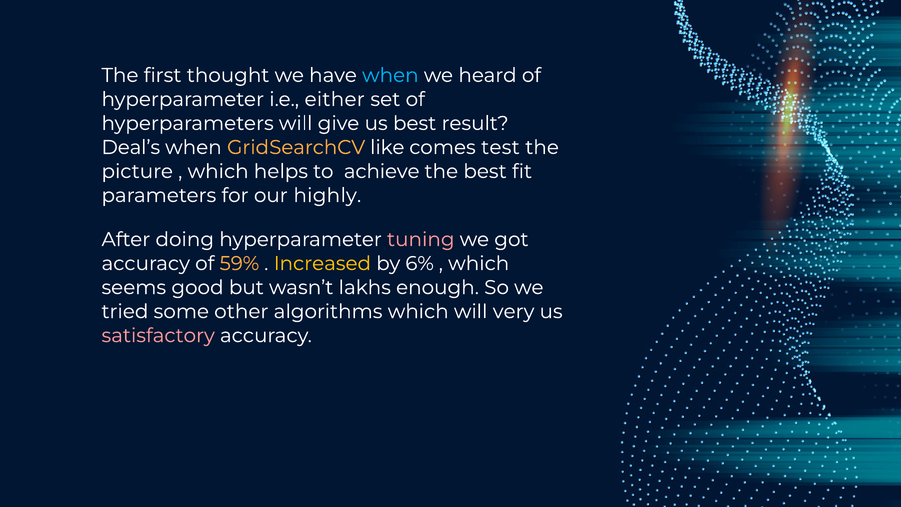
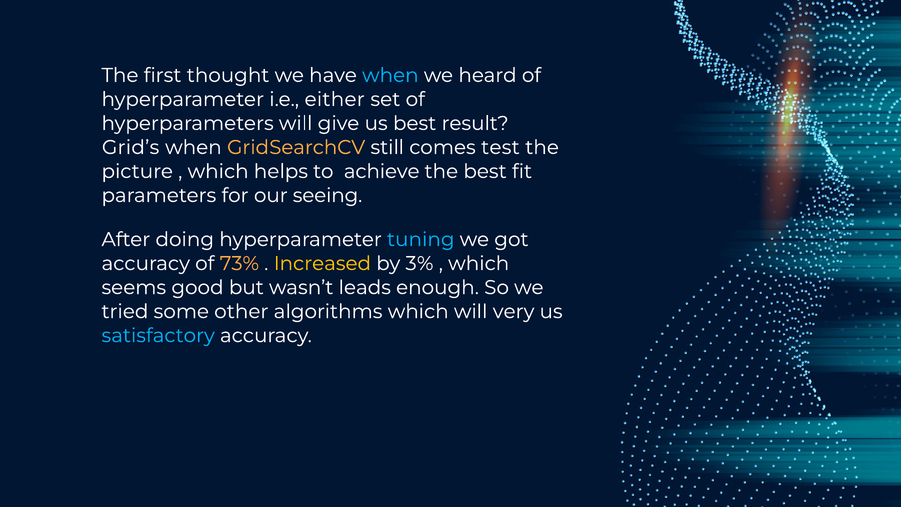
Deal’s: Deal’s -> Grid’s
like: like -> still
highly: highly -> seeing
tuning colour: pink -> light blue
59%: 59% -> 73%
6%: 6% -> 3%
lakhs: lakhs -> leads
satisfactory colour: pink -> light blue
